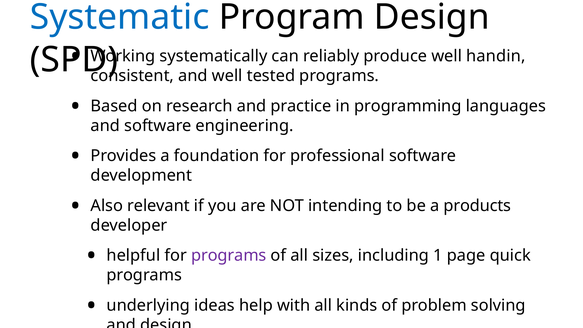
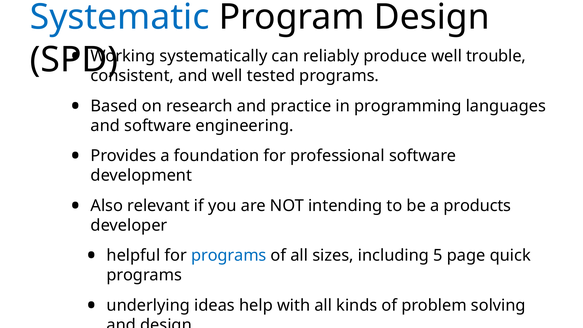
handin: handin -> trouble
programs at (229, 256) colour: purple -> blue
1: 1 -> 5
